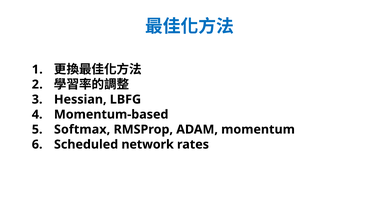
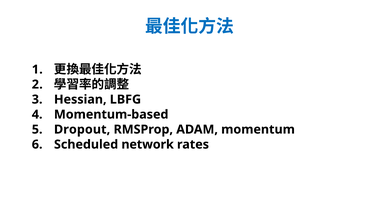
Softmax: Softmax -> Dropout
